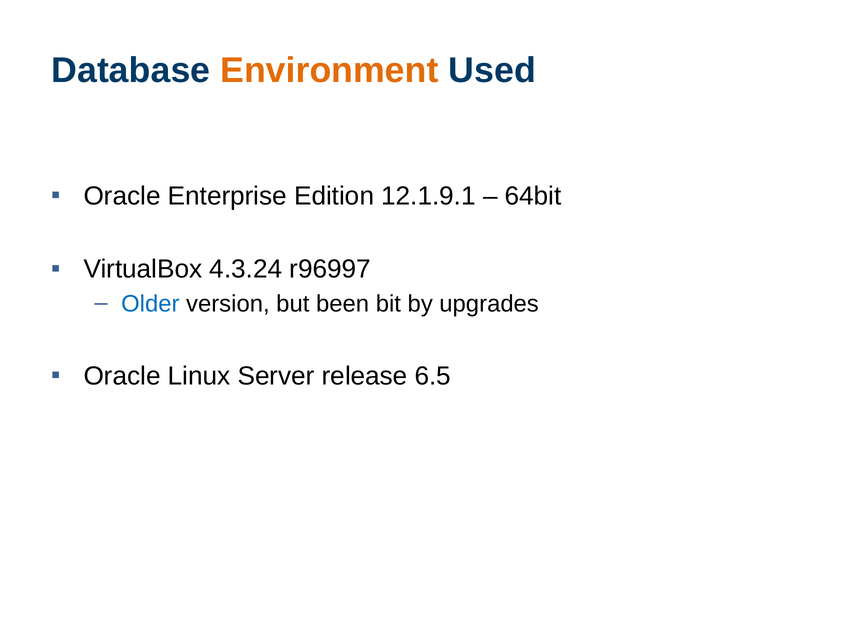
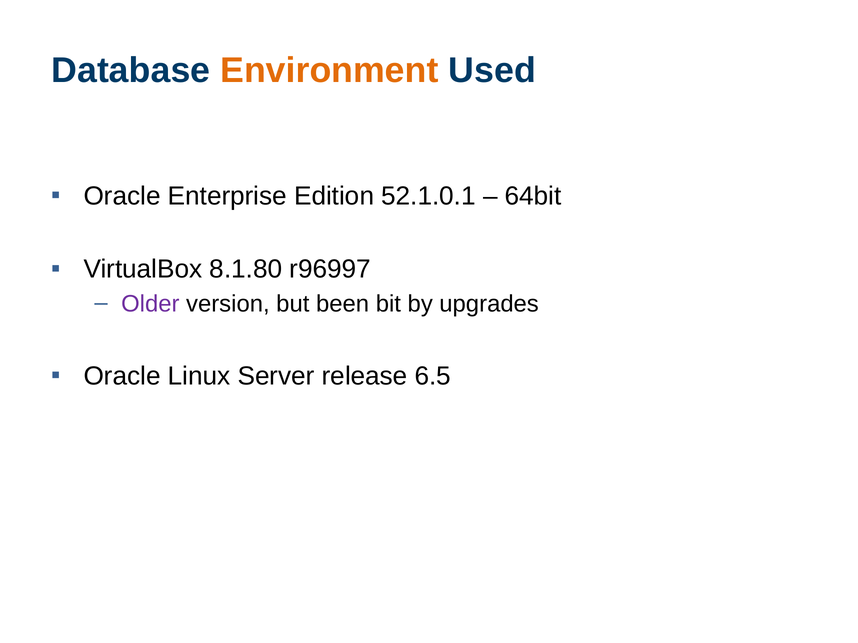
12.1.9.1: 12.1.9.1 -> 52.1.0.1
4.3.24: 4.3.24 -> 8.1.80
Older colour: blue -> purple
